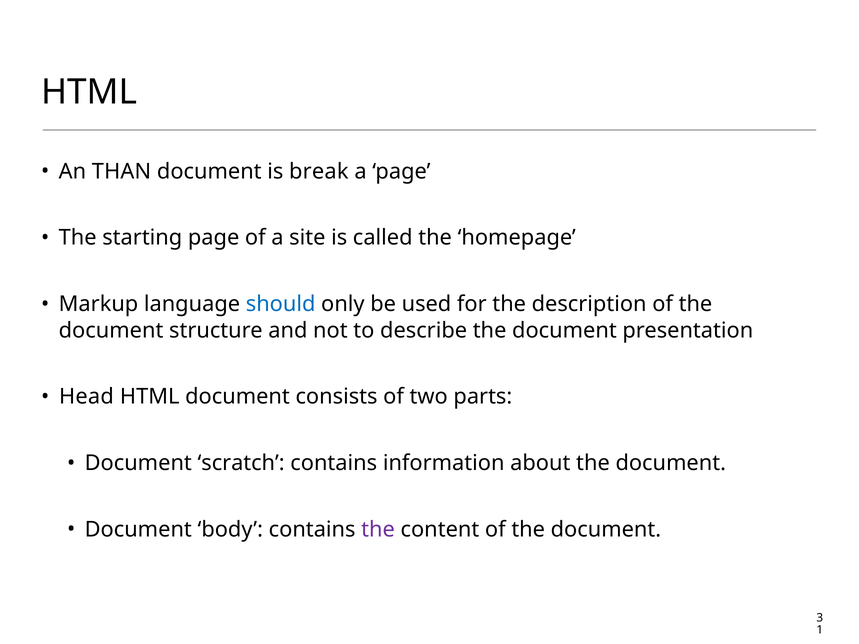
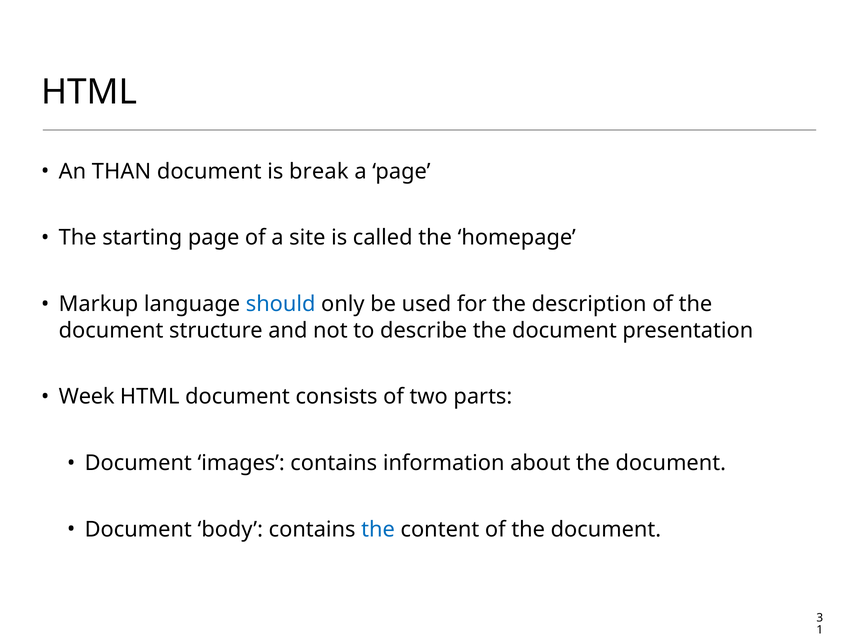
Head: Head -> Week
scratch: scratch -> images
the at (378, 530) colour: purple -> blue
